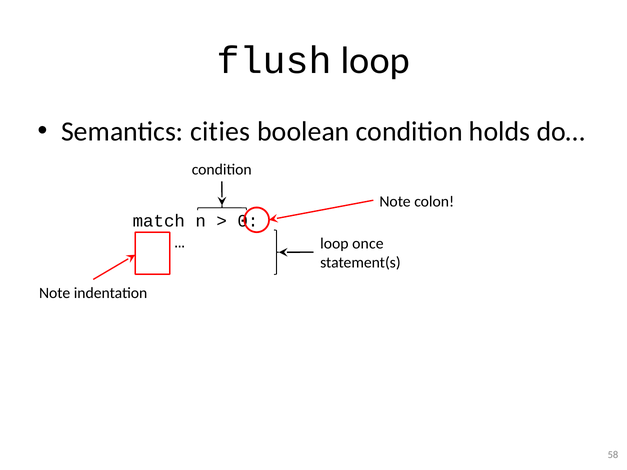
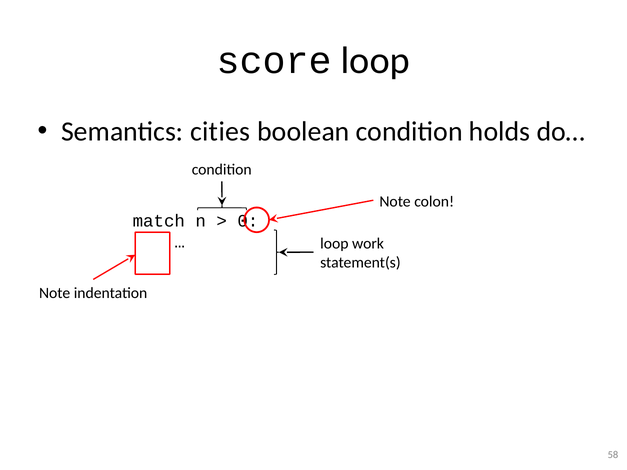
flush: flush -> score
once: once -> work
